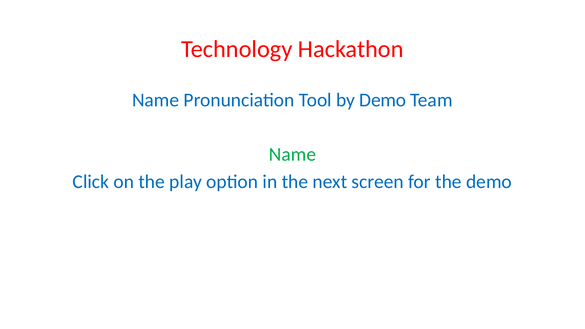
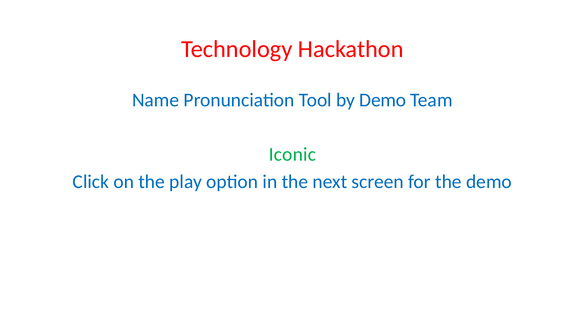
Name at (292, 155): Name -> Iconic
